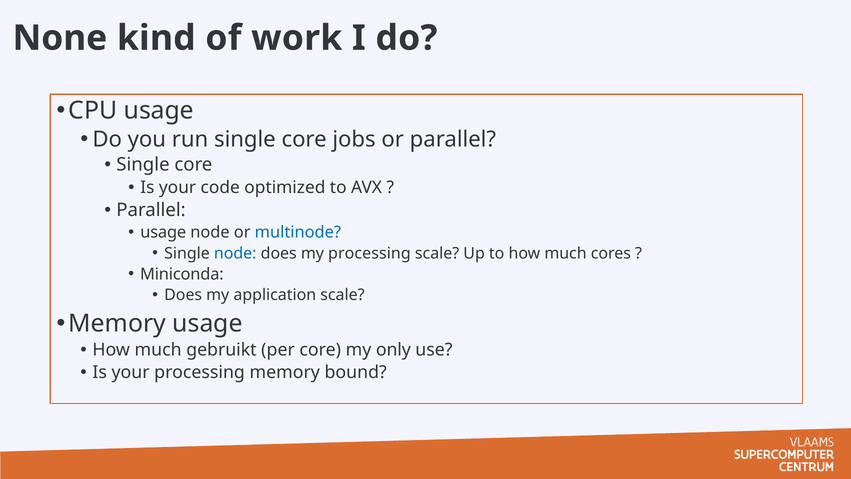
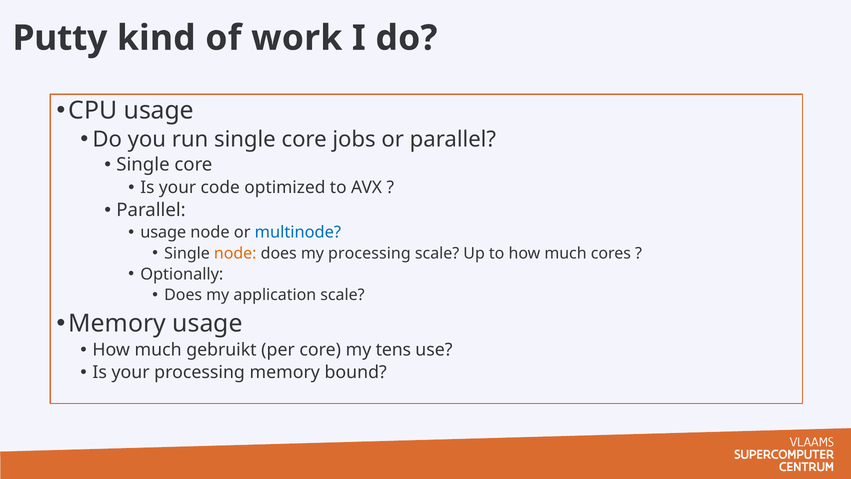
None: None -> Putty
node at (235, 253) colour: blue -> orange
Miniconda: Miniconda -> Optionally
only: only -> tens
